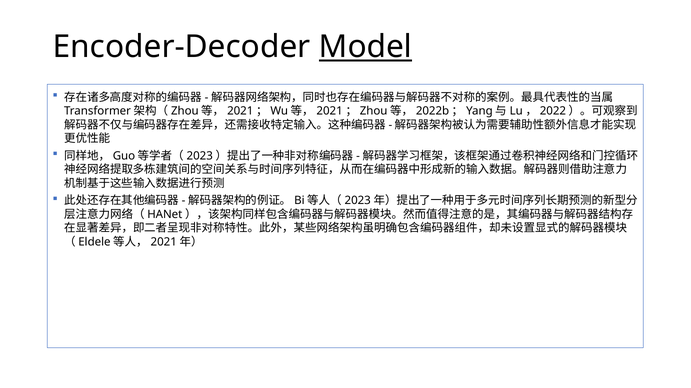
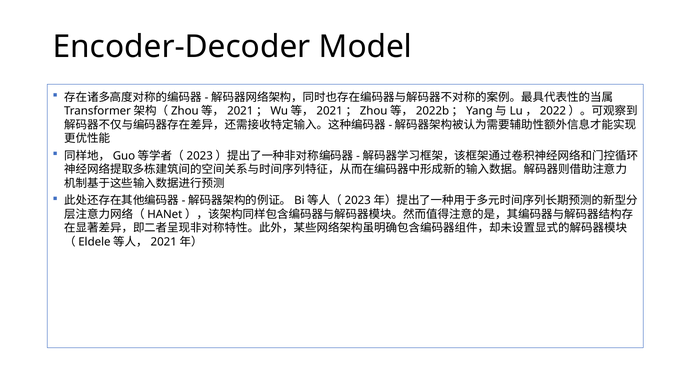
Model underline: present -> none
